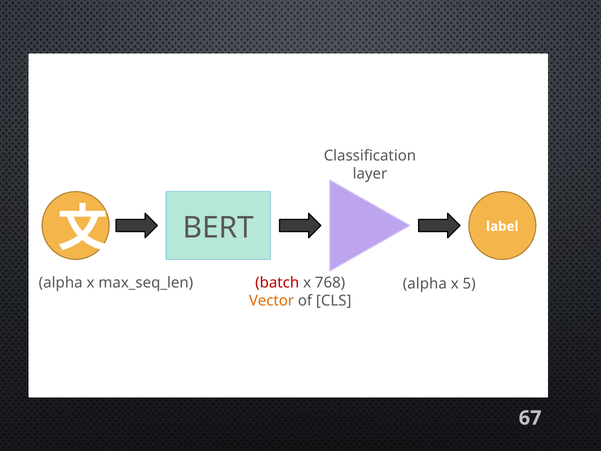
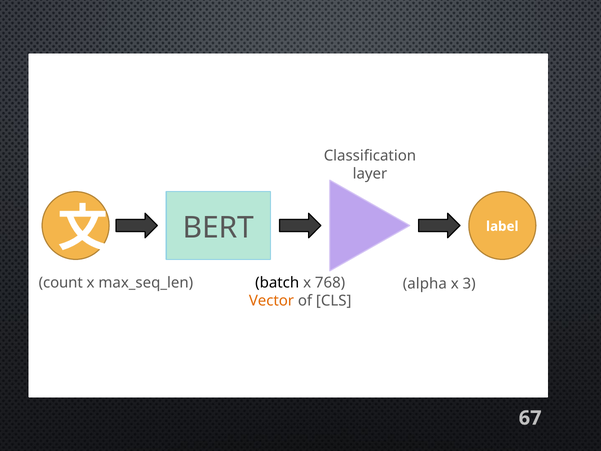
alpha at (61, 283): alpha -> count
batch colour: red -> black
5: 5 -> 3
